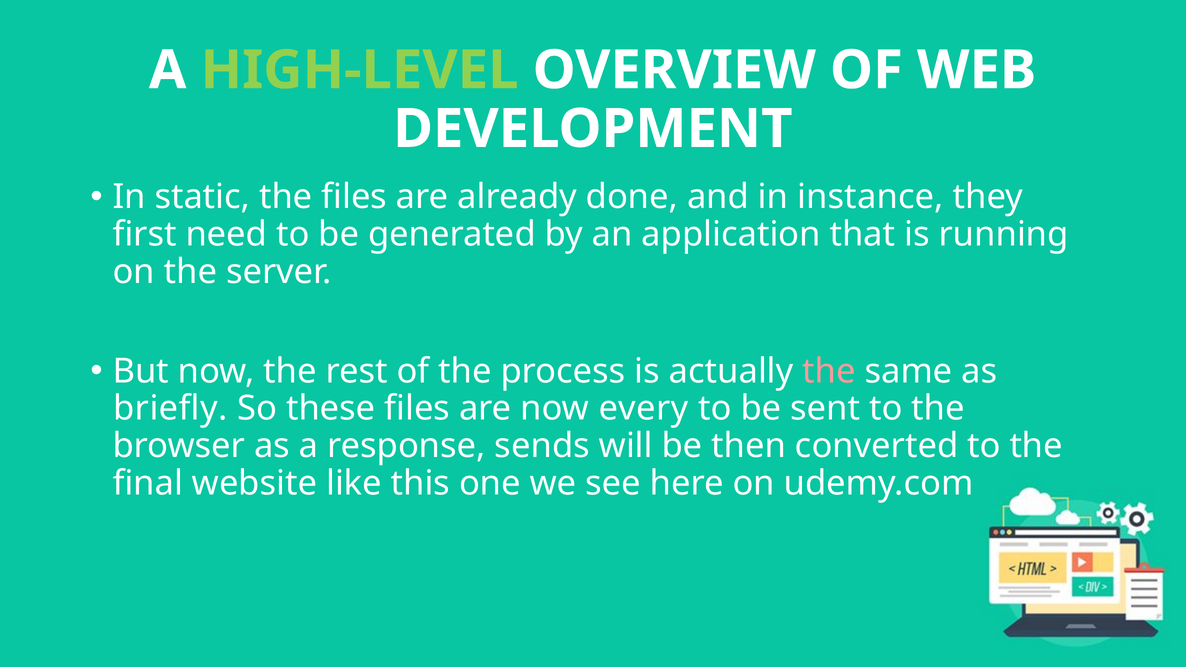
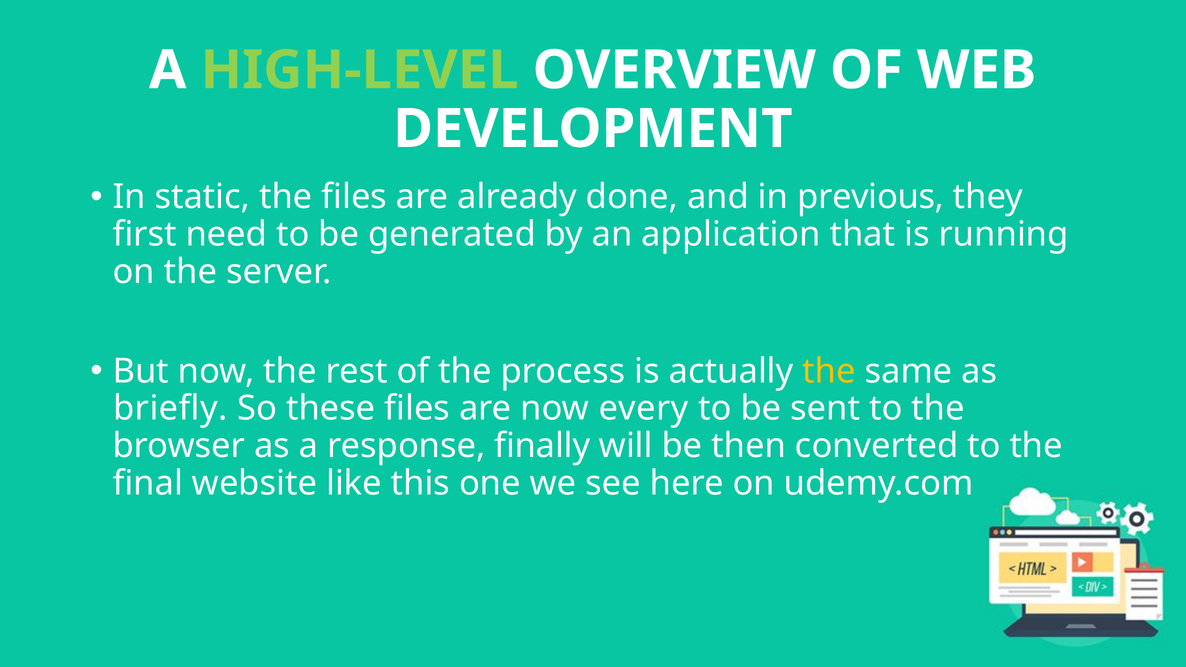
instance: instance -> previous
the at (829, 371) colour: pink -> yellow
sends: sends -> finally
